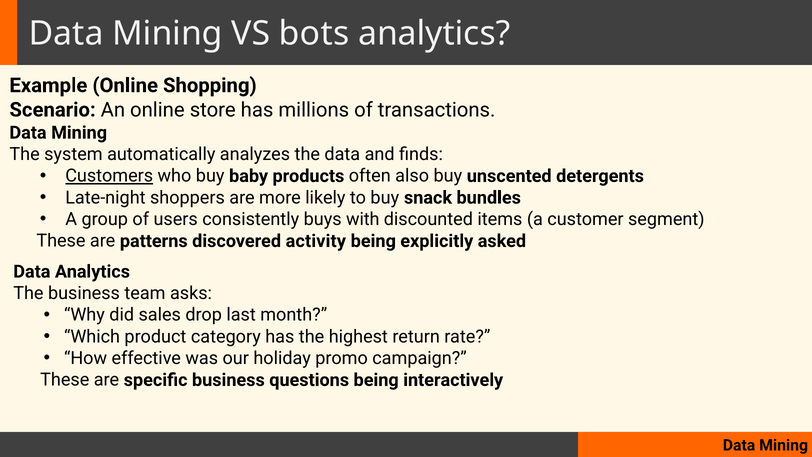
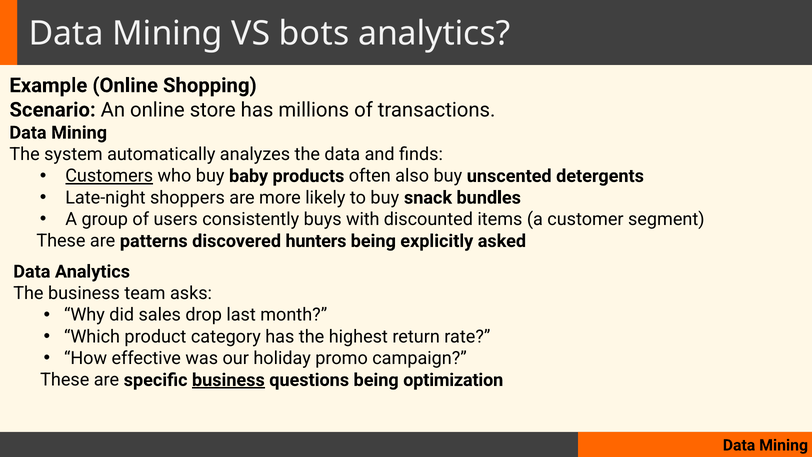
activity: activity -> hunters
business at (228, 380) underline: none -> present
interactively: interactively -> optimization
